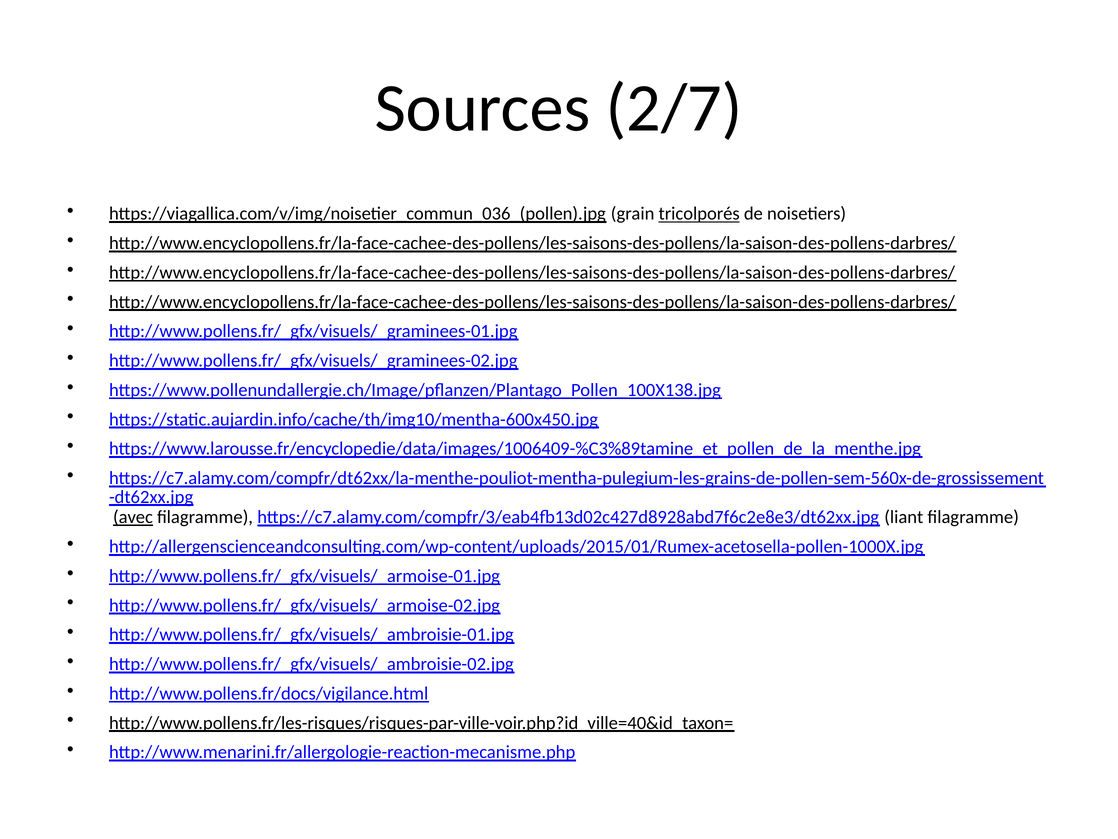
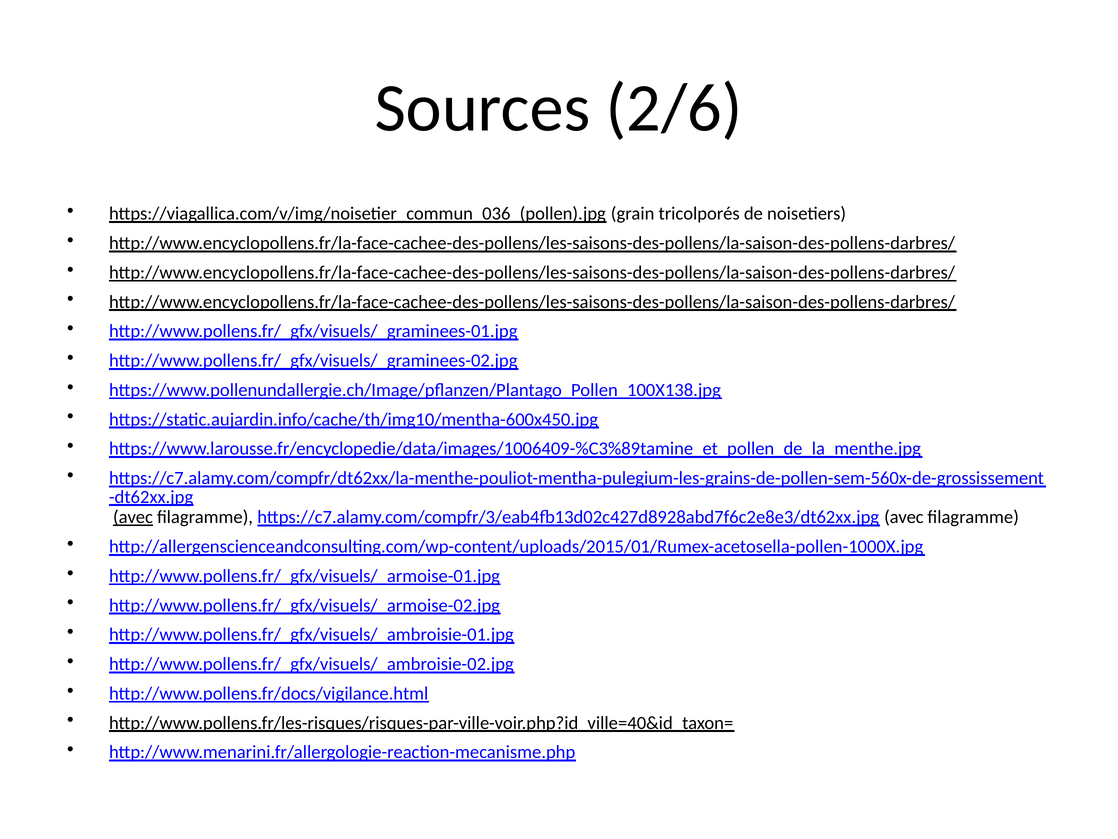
2/7: 2/7 -> 2/6
tricolporés underline: present -> none
https://c7.alamy.com/compfr/3/eab4fb13d02c427d8928abd7f6c2e8e3/dt62xx.jpg liant: liant -> avec
